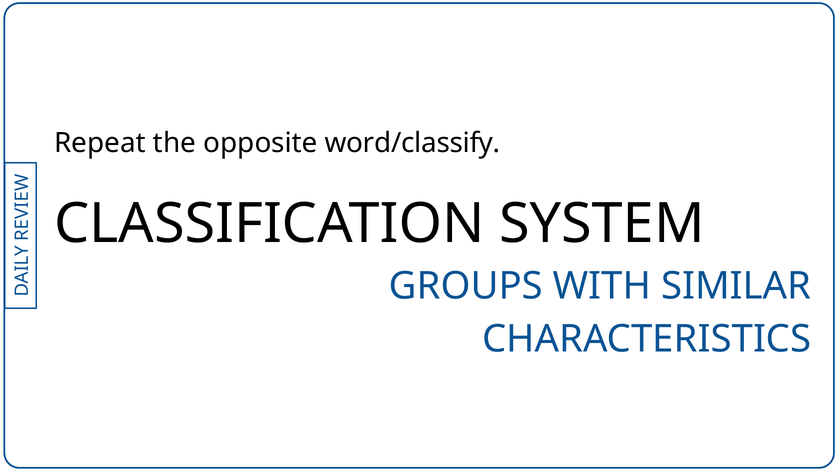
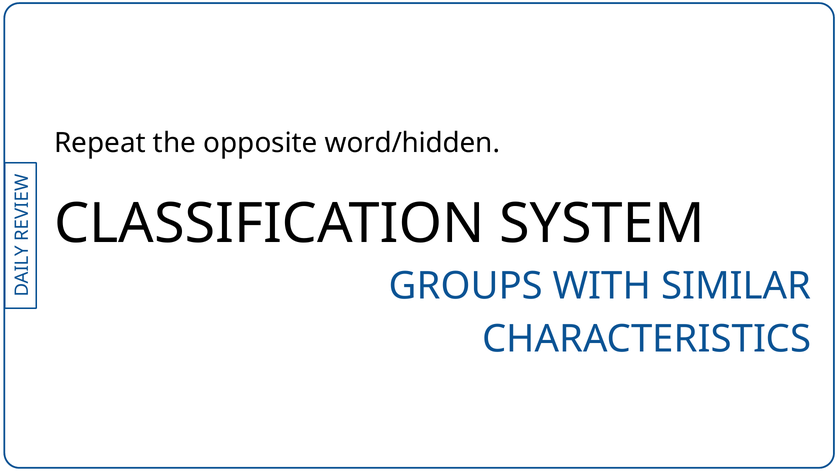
word/classify: word/classify -> word/hidden
